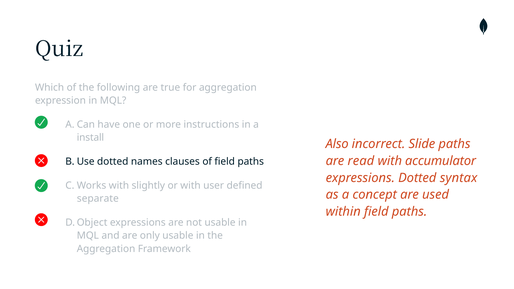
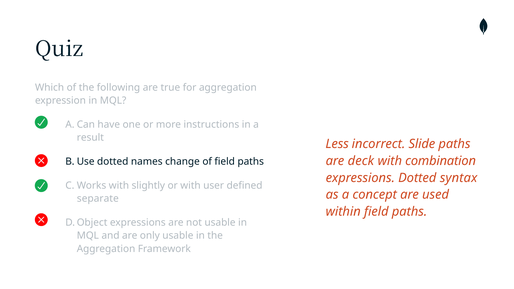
install: install -> result
Also: Also -> Less
read: read -> deck
accumulator: accumulator -> combination
clauses: clauses -> change
